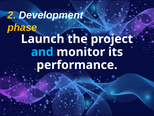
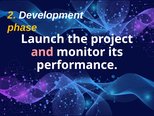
and colour: light blue -> pink
